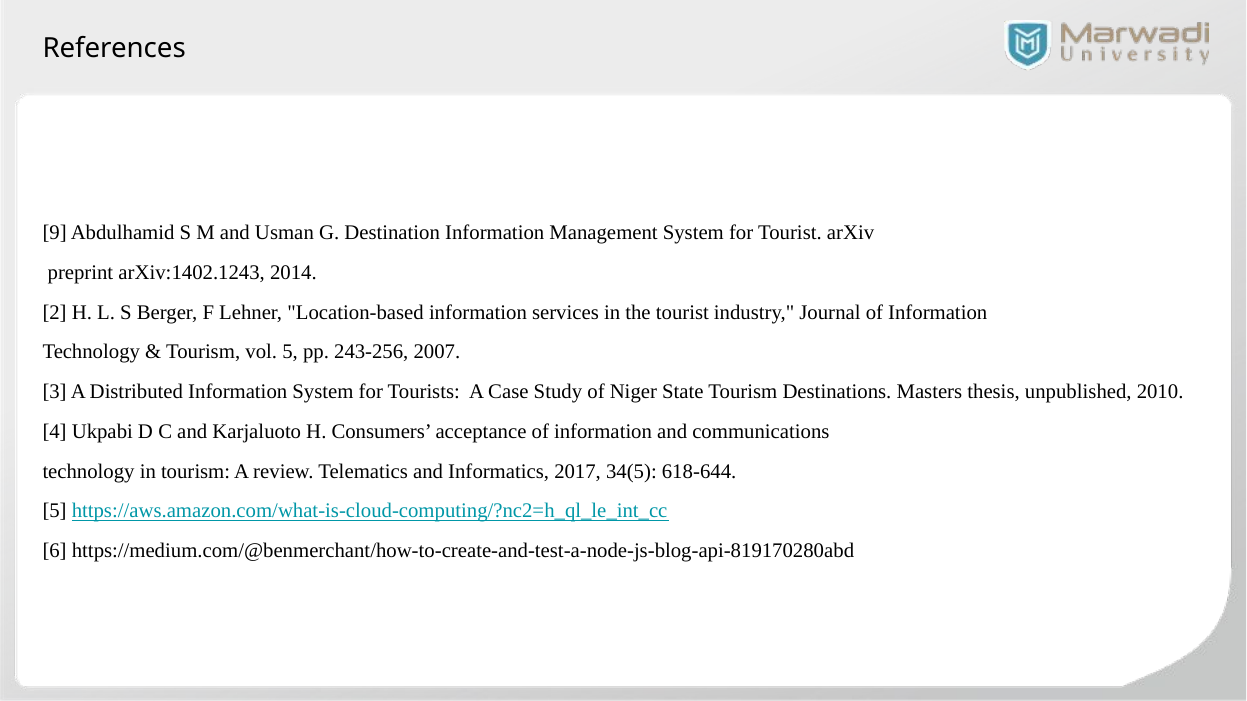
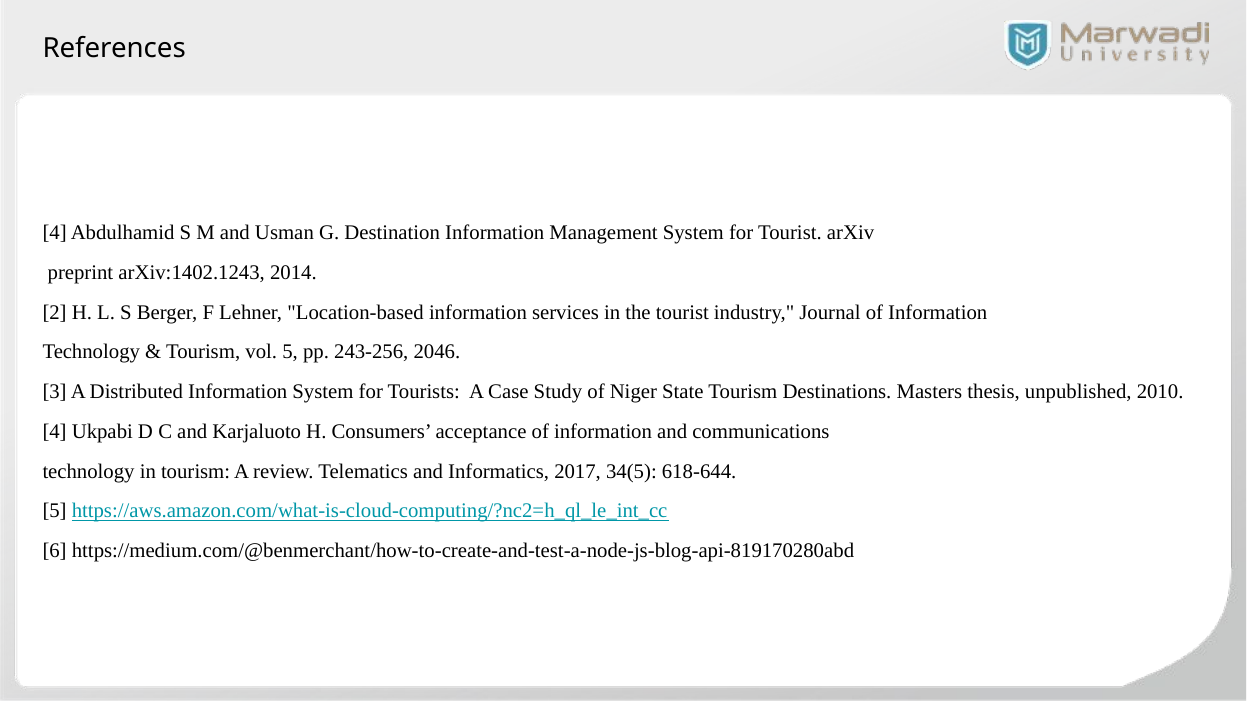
9 at (55, 233): 9 -> 4
2007: 2007 -> 2046
